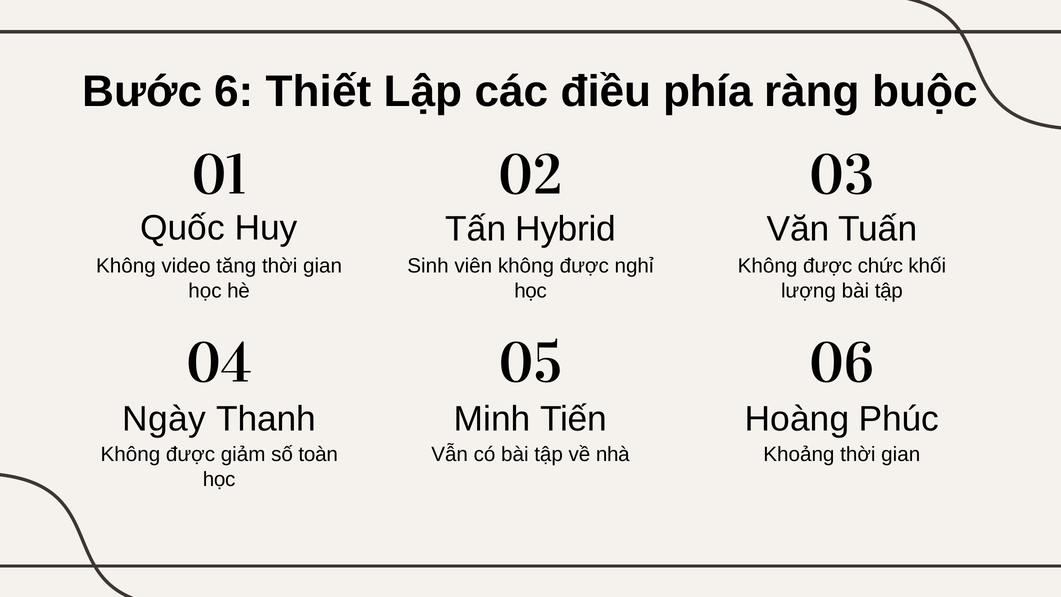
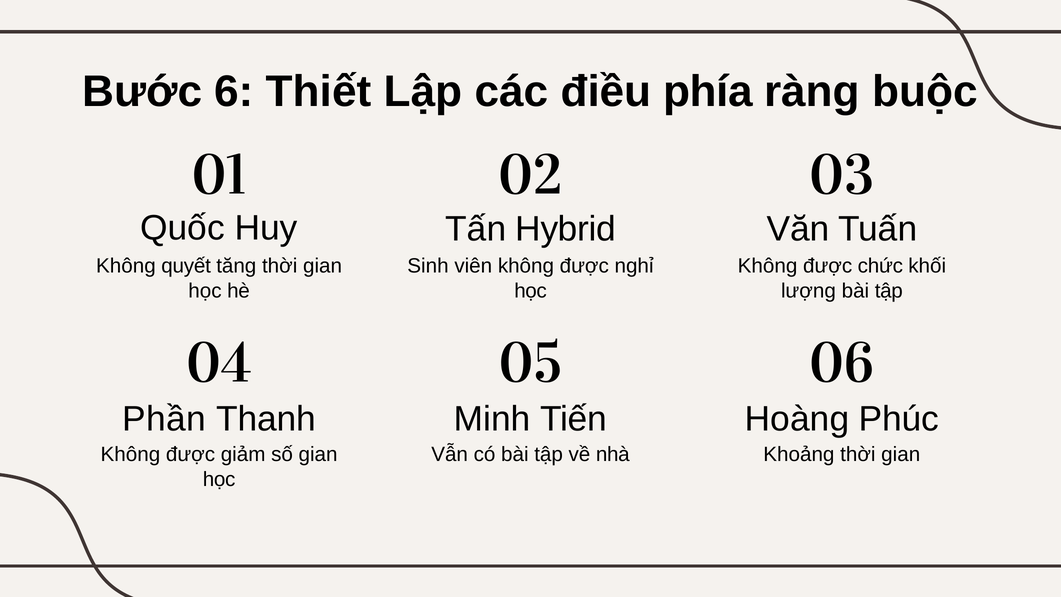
video: video -> quyết
Ngày: Ngày -> Phần
số toàn: toàn -> gian
